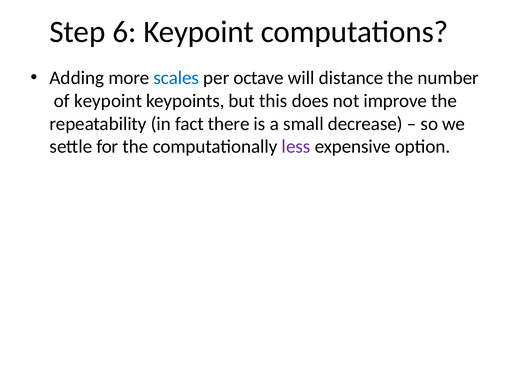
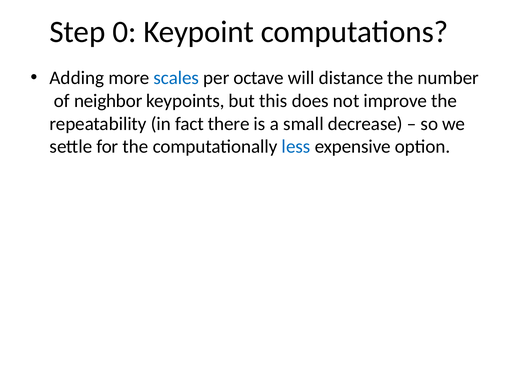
6: 6 -> 0
of keypoint: keypoint -> neighbor
less colour: purple -> blue
